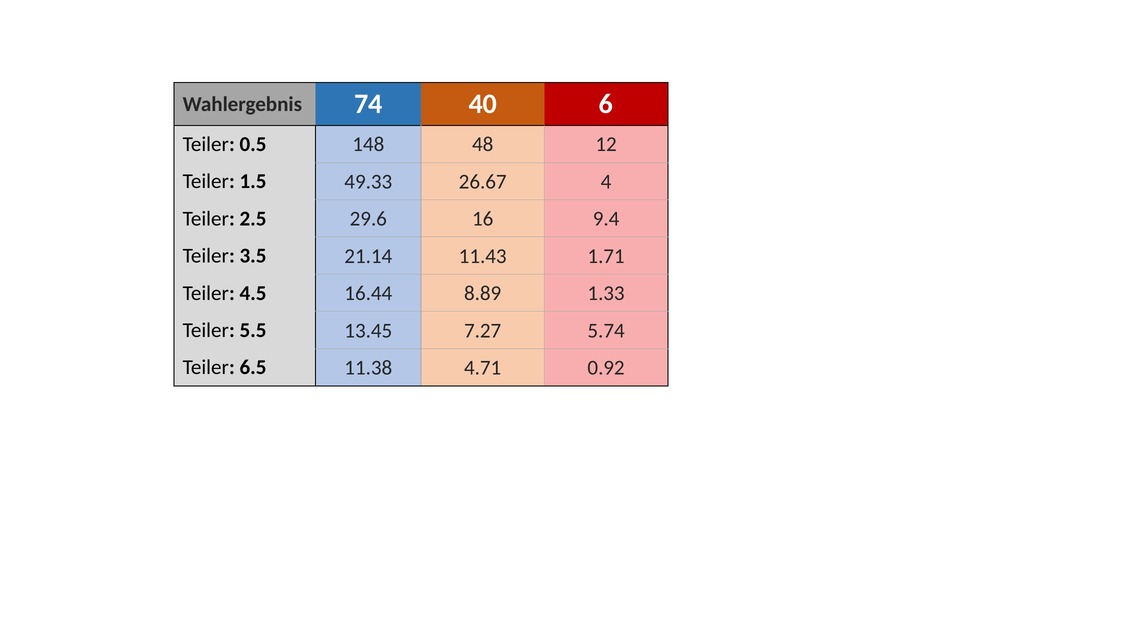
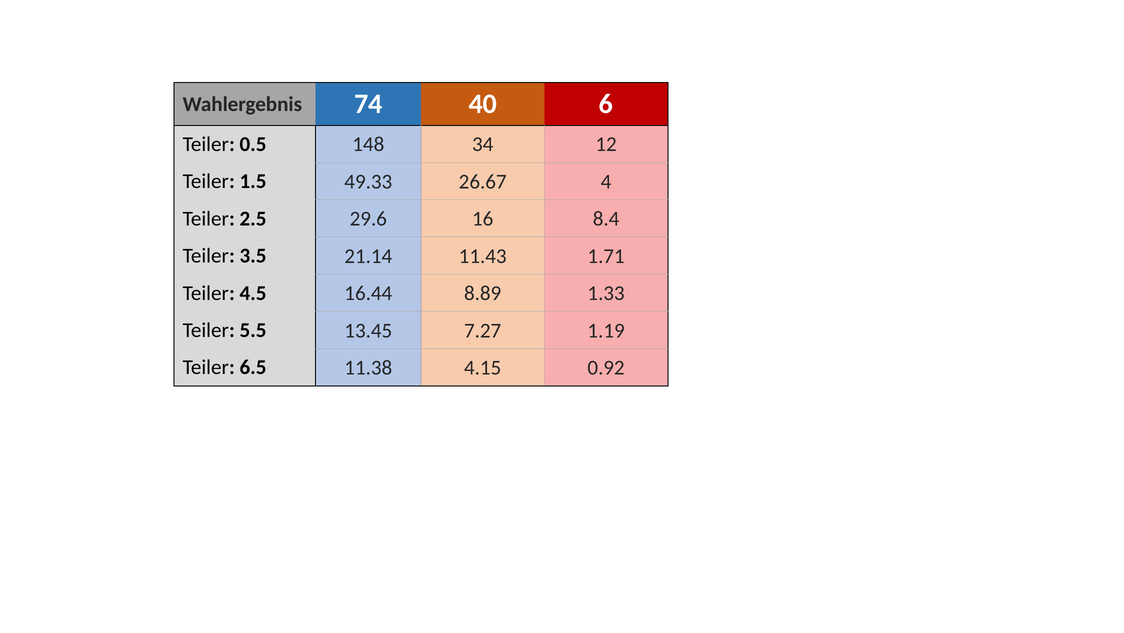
48: 48 -> 34
9.4: 9.4 -> 8.4
5.74: 5.74 -> 1.19
4.71: 4.71 -> 4.15
